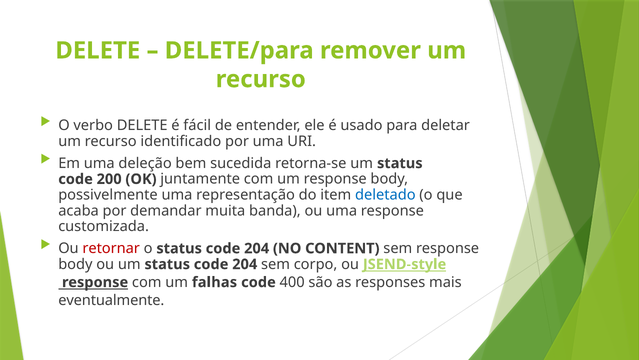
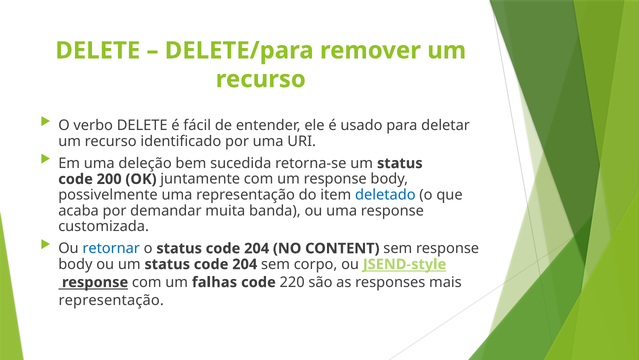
retornar colour: red -> blue
400: 400 -> 220
eventualmente at (111, 300): eventualmente -> representação
